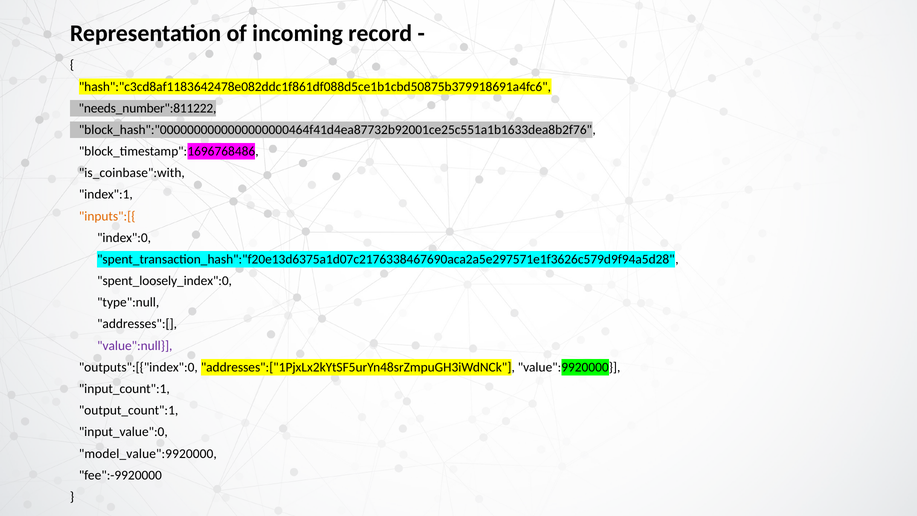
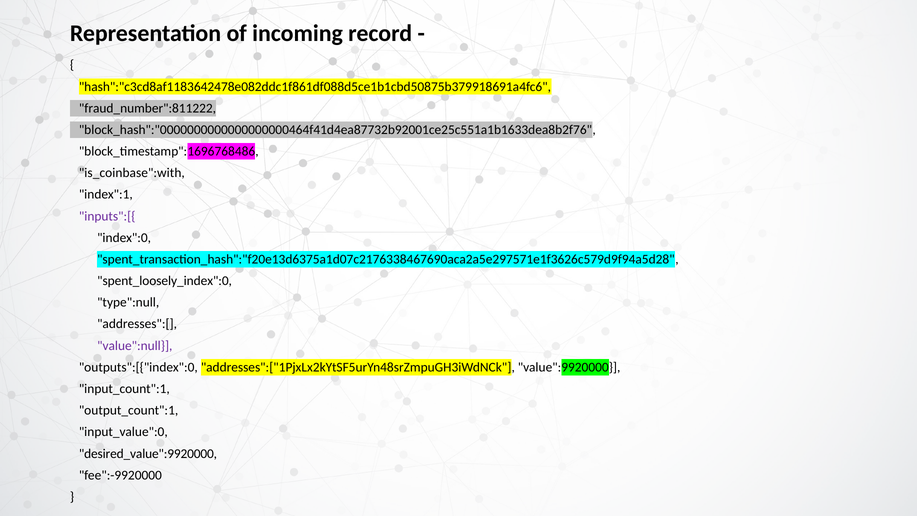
needs_number":811222: needs_number":811222 -> fraud_number":811222
inputs":[{ colour: orange -> purple
model_value":9920000: model_value":9920000 -> desired_value":9920000
